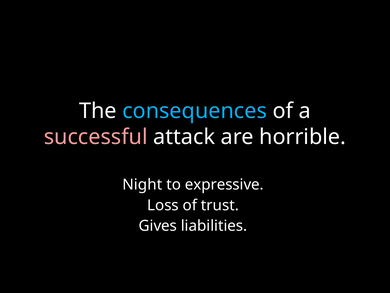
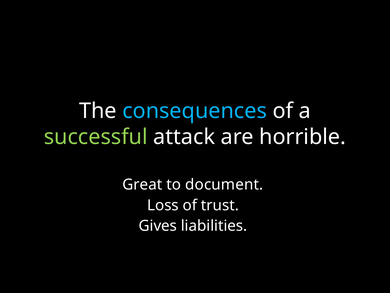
successful colour: pink -> light green
Night: Night -> Great
expressive: expressive -> document
